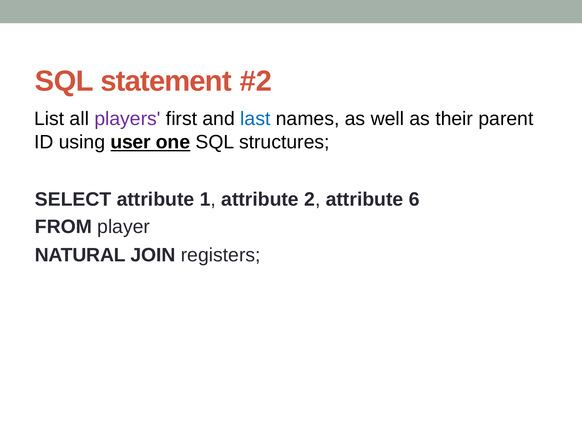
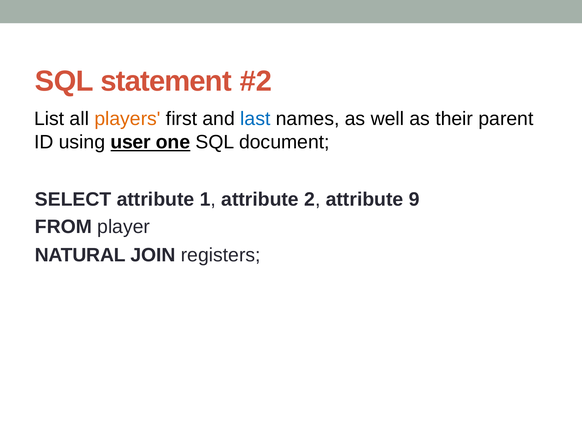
players colour: purple -> orange
structures: structures -> document
6: 6 -> 9
